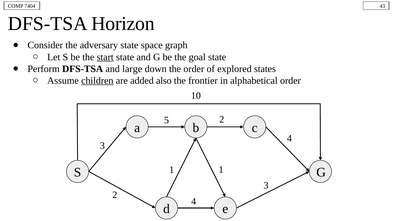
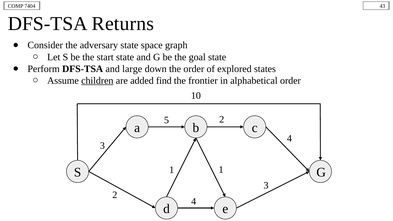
Horizon: Horizon -> Returns
start underline: present -> none
also: also -> find
